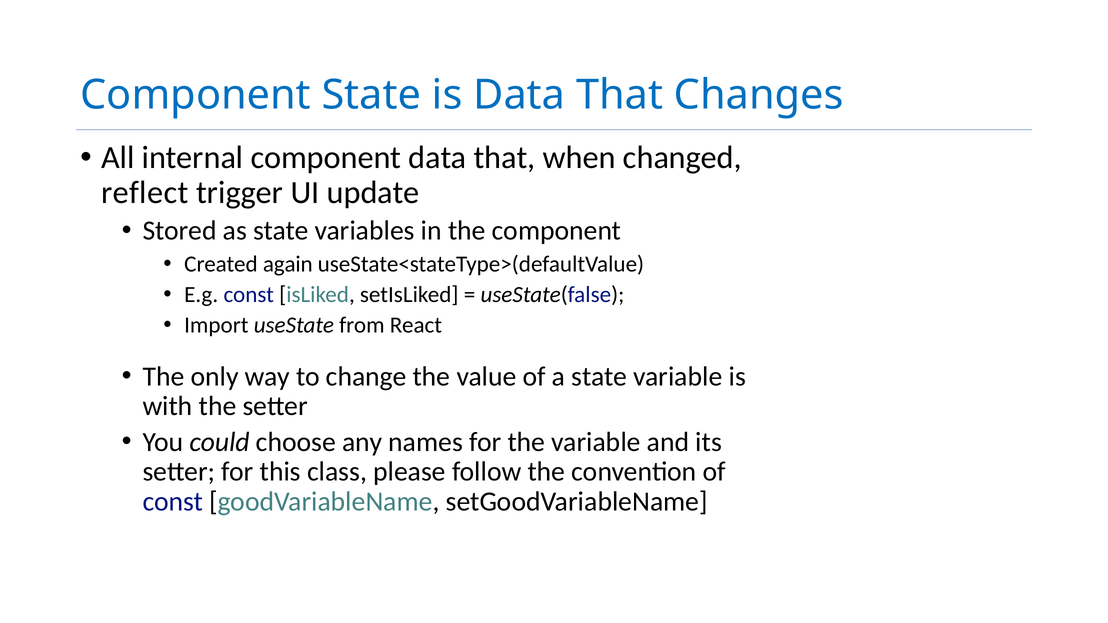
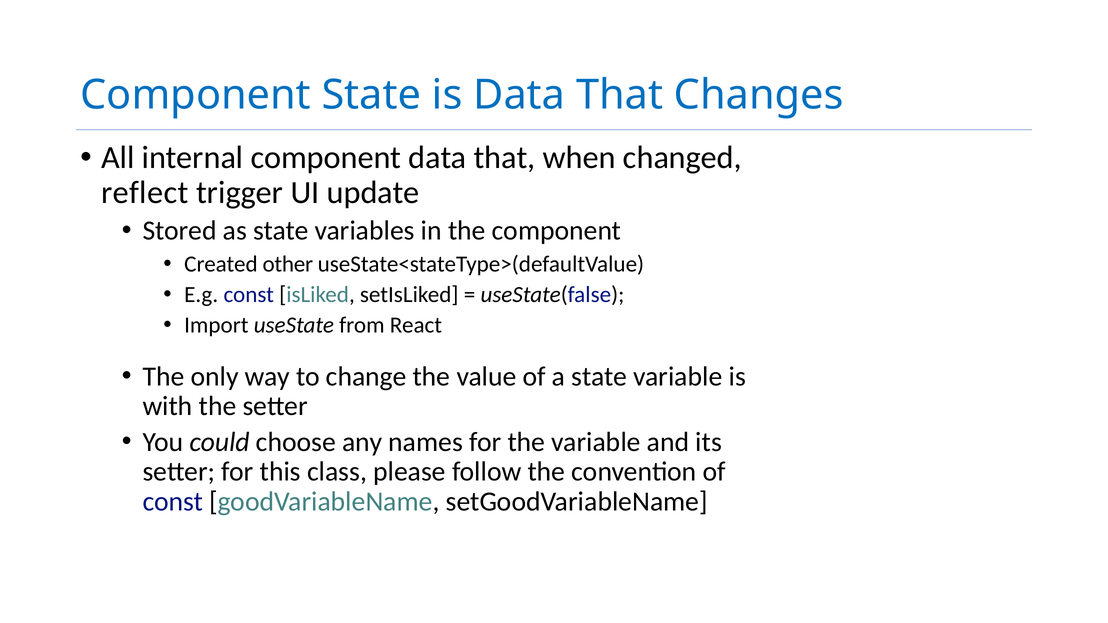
again: again -> other
